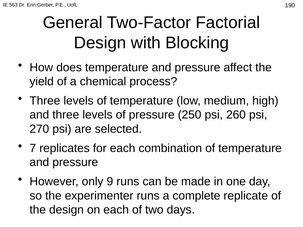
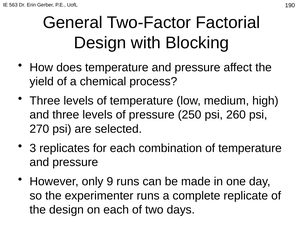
7: 7 -> 3
